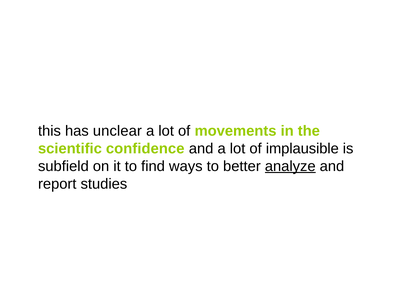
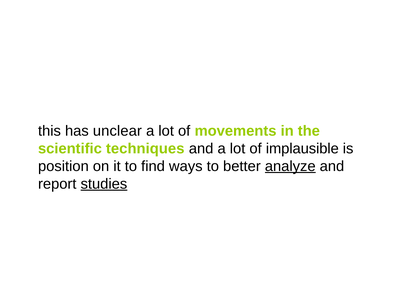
confidence: confidence -> techniques
subfield: subfield -> position
studies underline: none -> present
